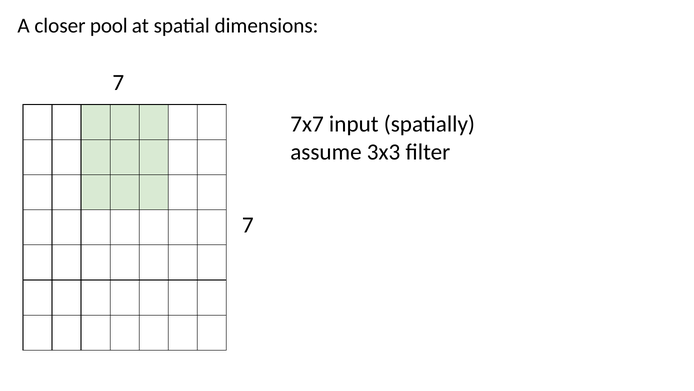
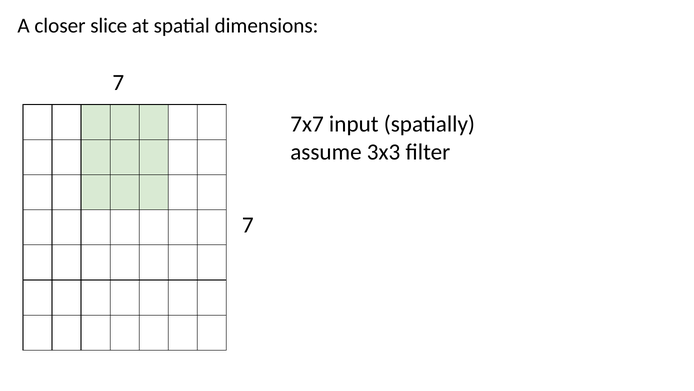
pool: pool -> slice
